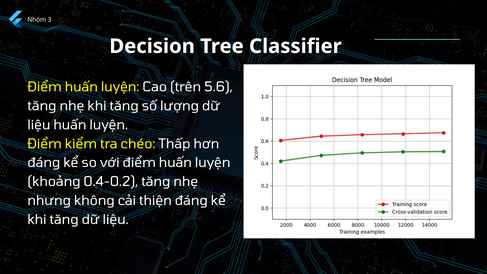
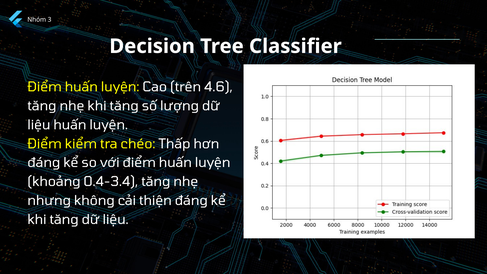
5.6: 5.6 -> 4.6
0.4-0.2: 0.4-0.2 -> 0.4-3.4
